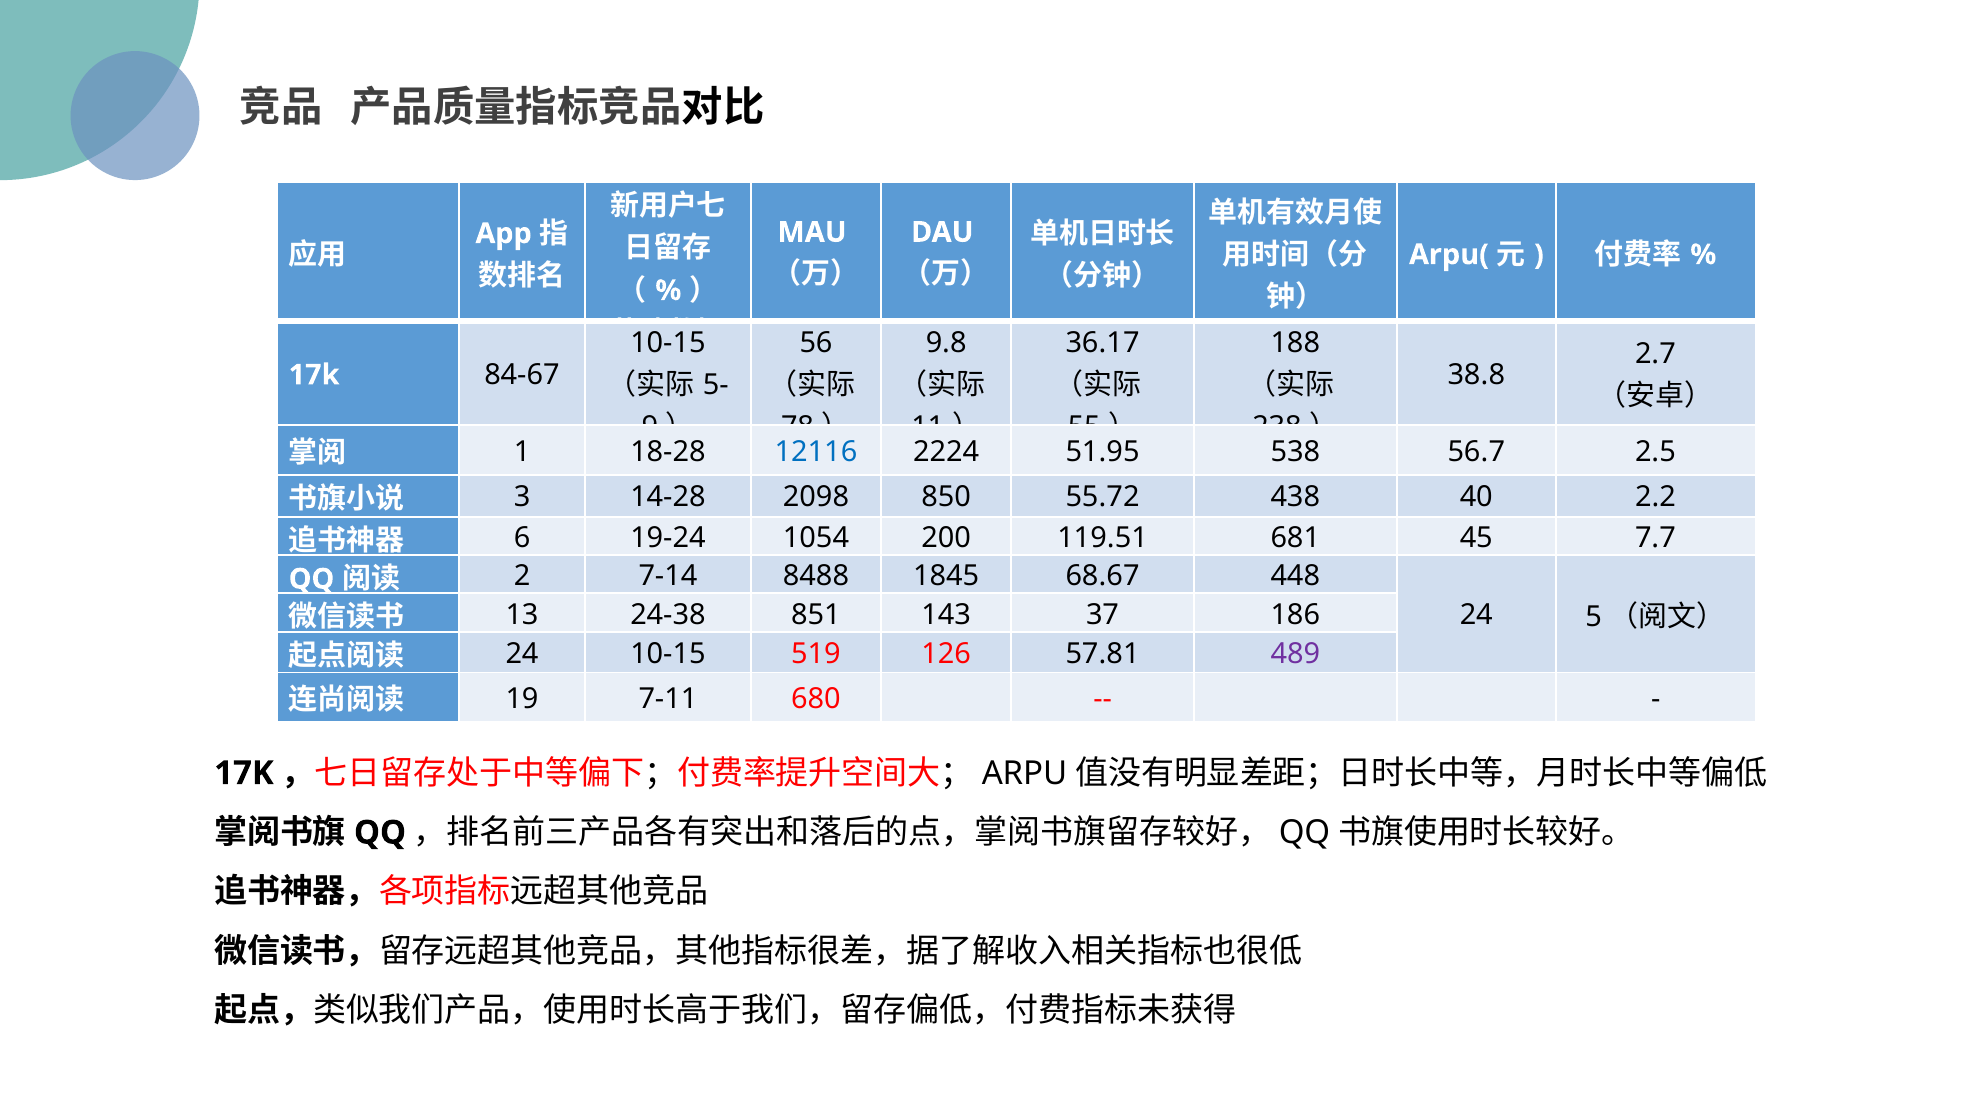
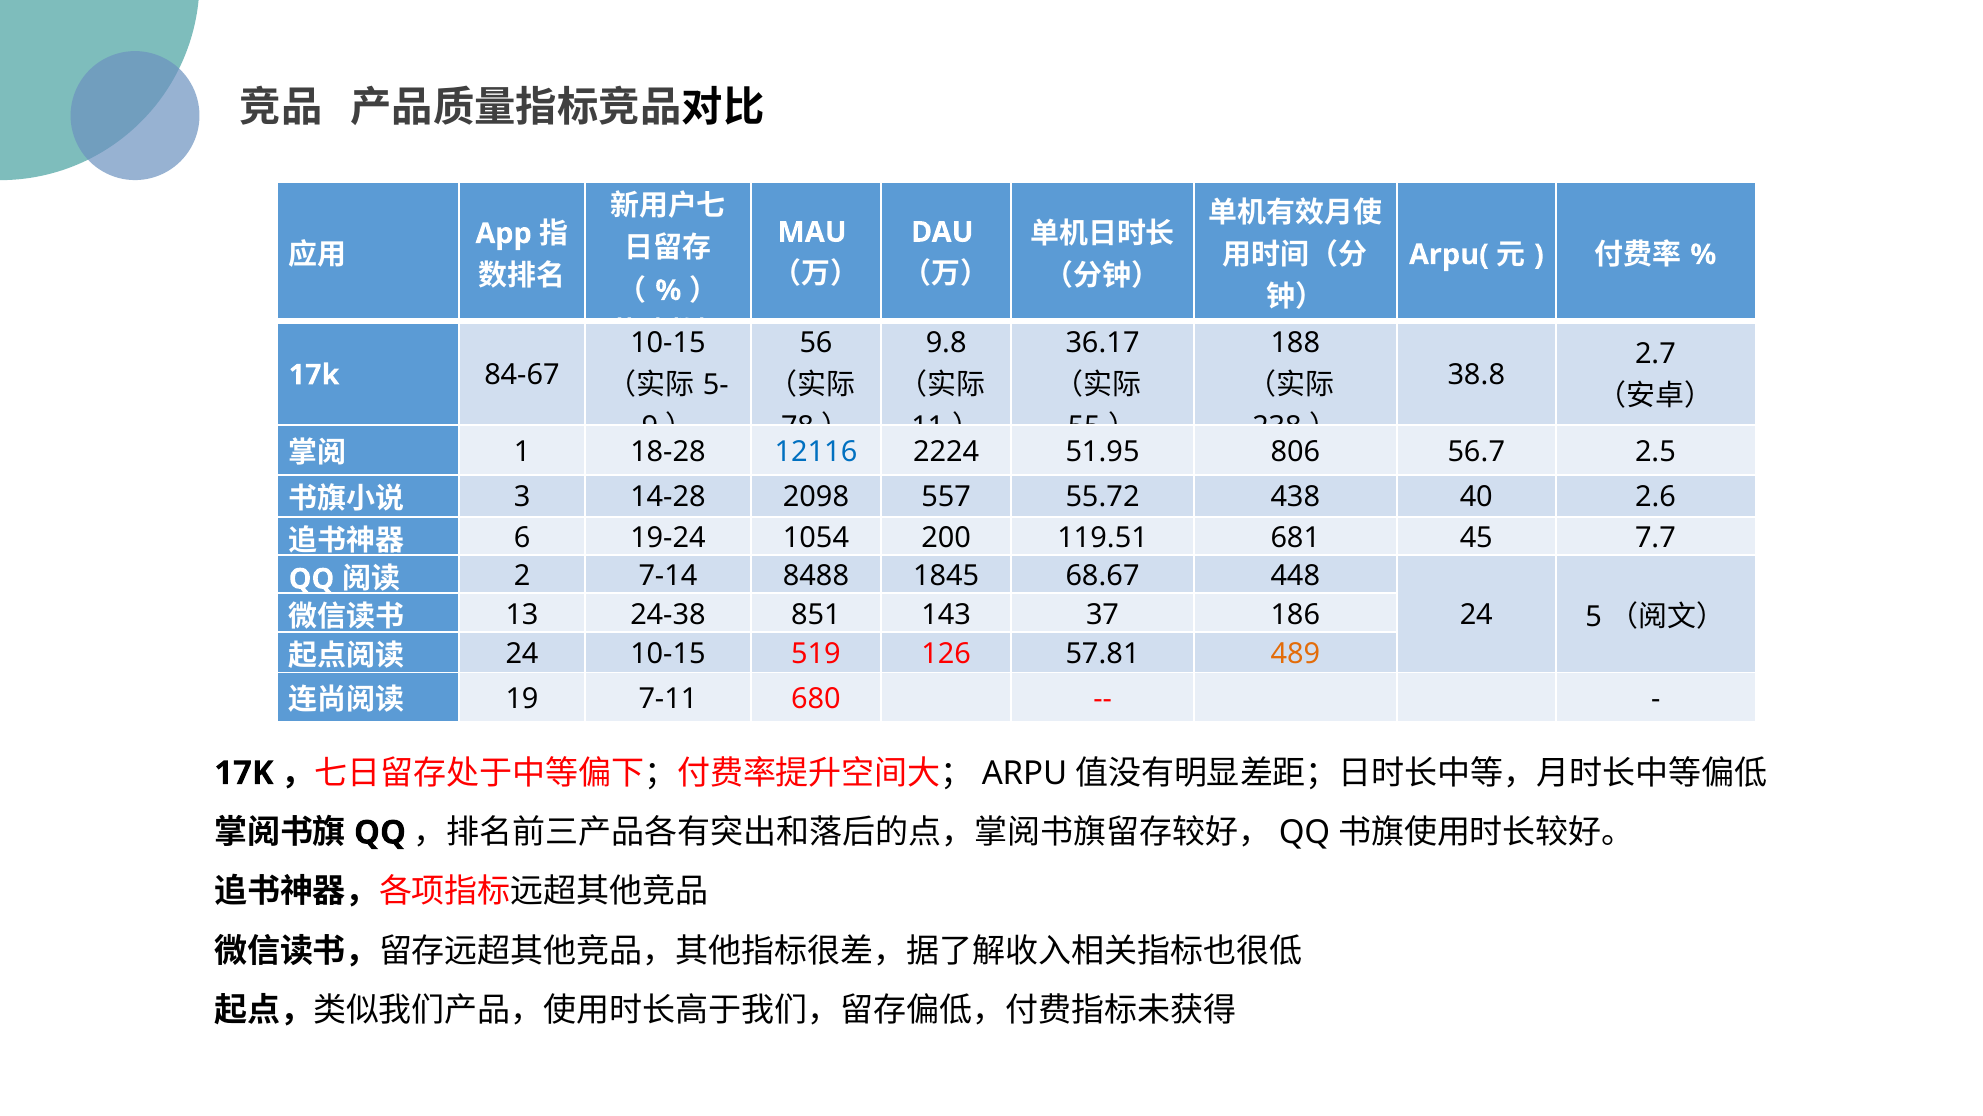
538: 538 -> 806
850: 850 -> 557
2.2: 2.2 -> 2.6
489 colour: purple -> orange
